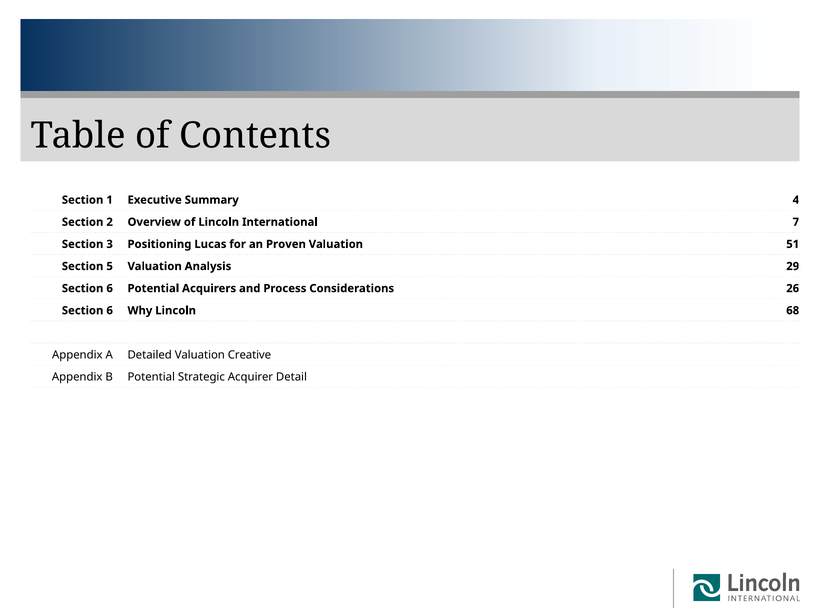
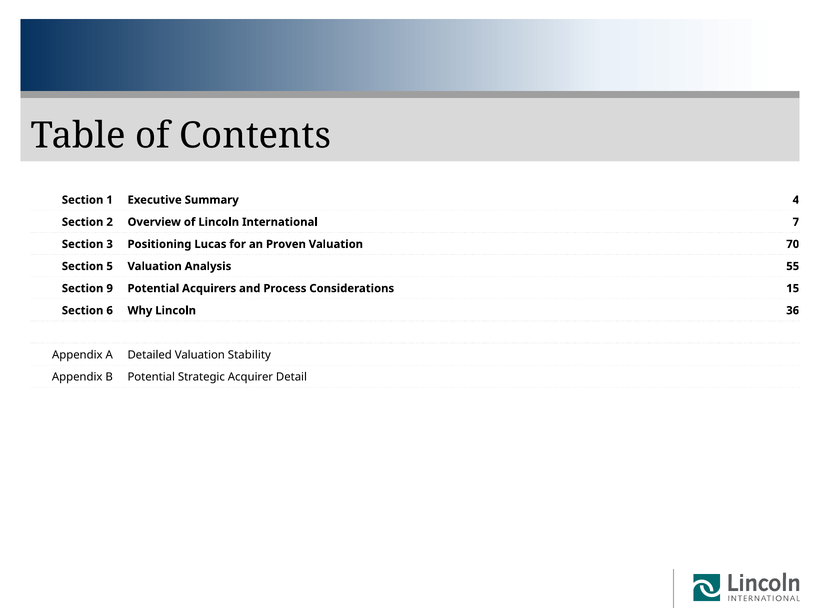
51: 51 -> 70
29: 29 -> 55
6 at (110, 288): 6 -> 9
26: 26 -> 15
68: 68 -> 36
Creative: Creative -> Stability
